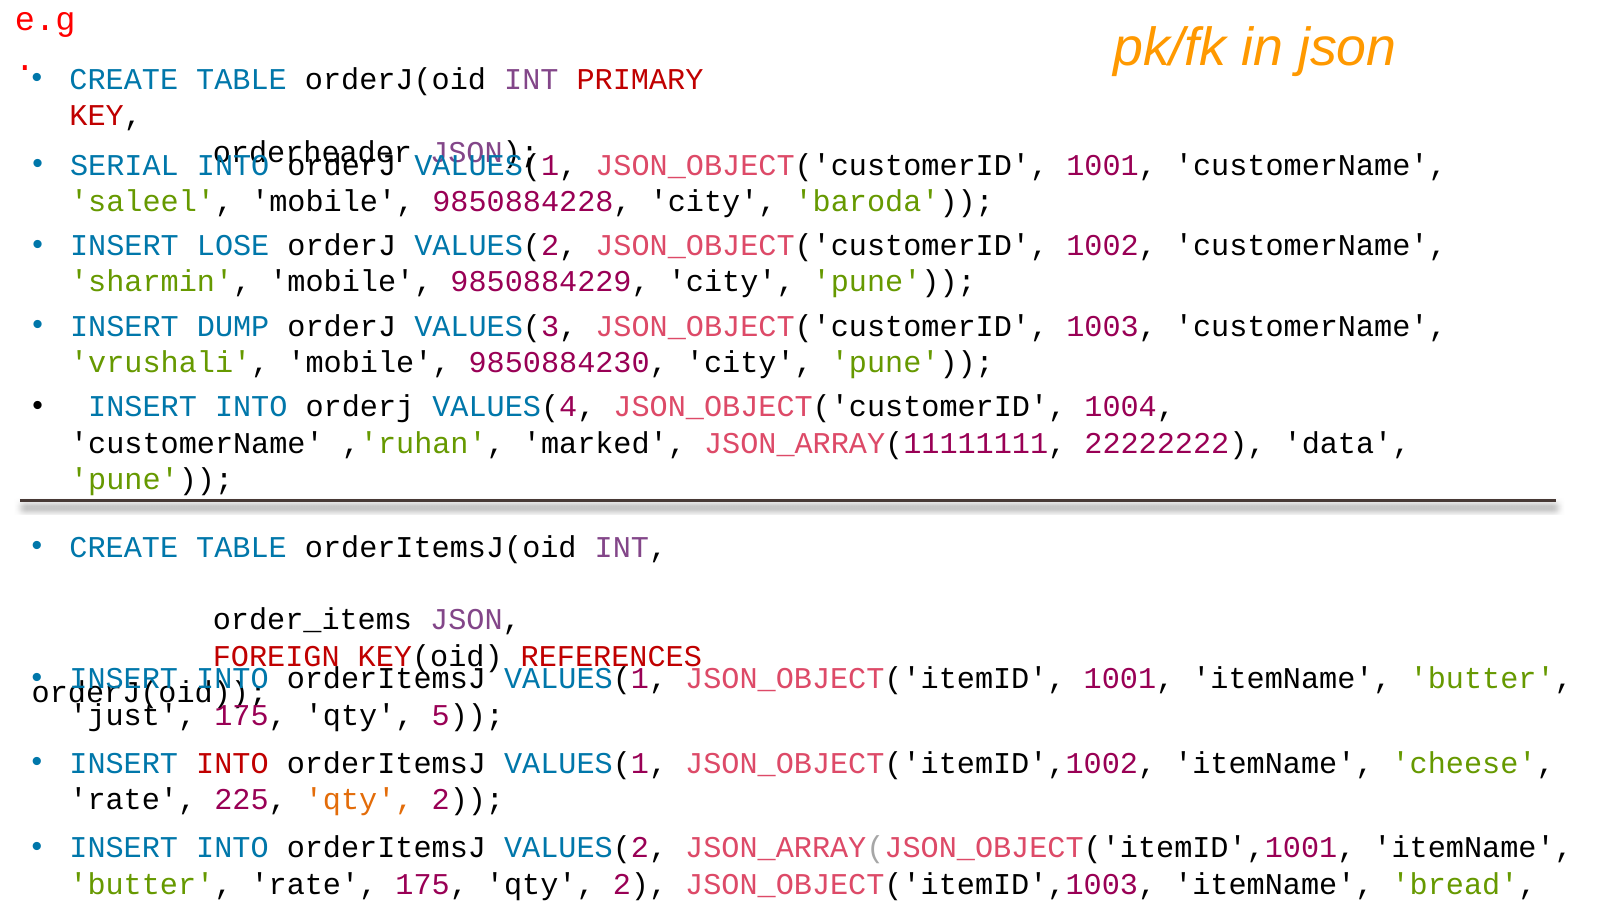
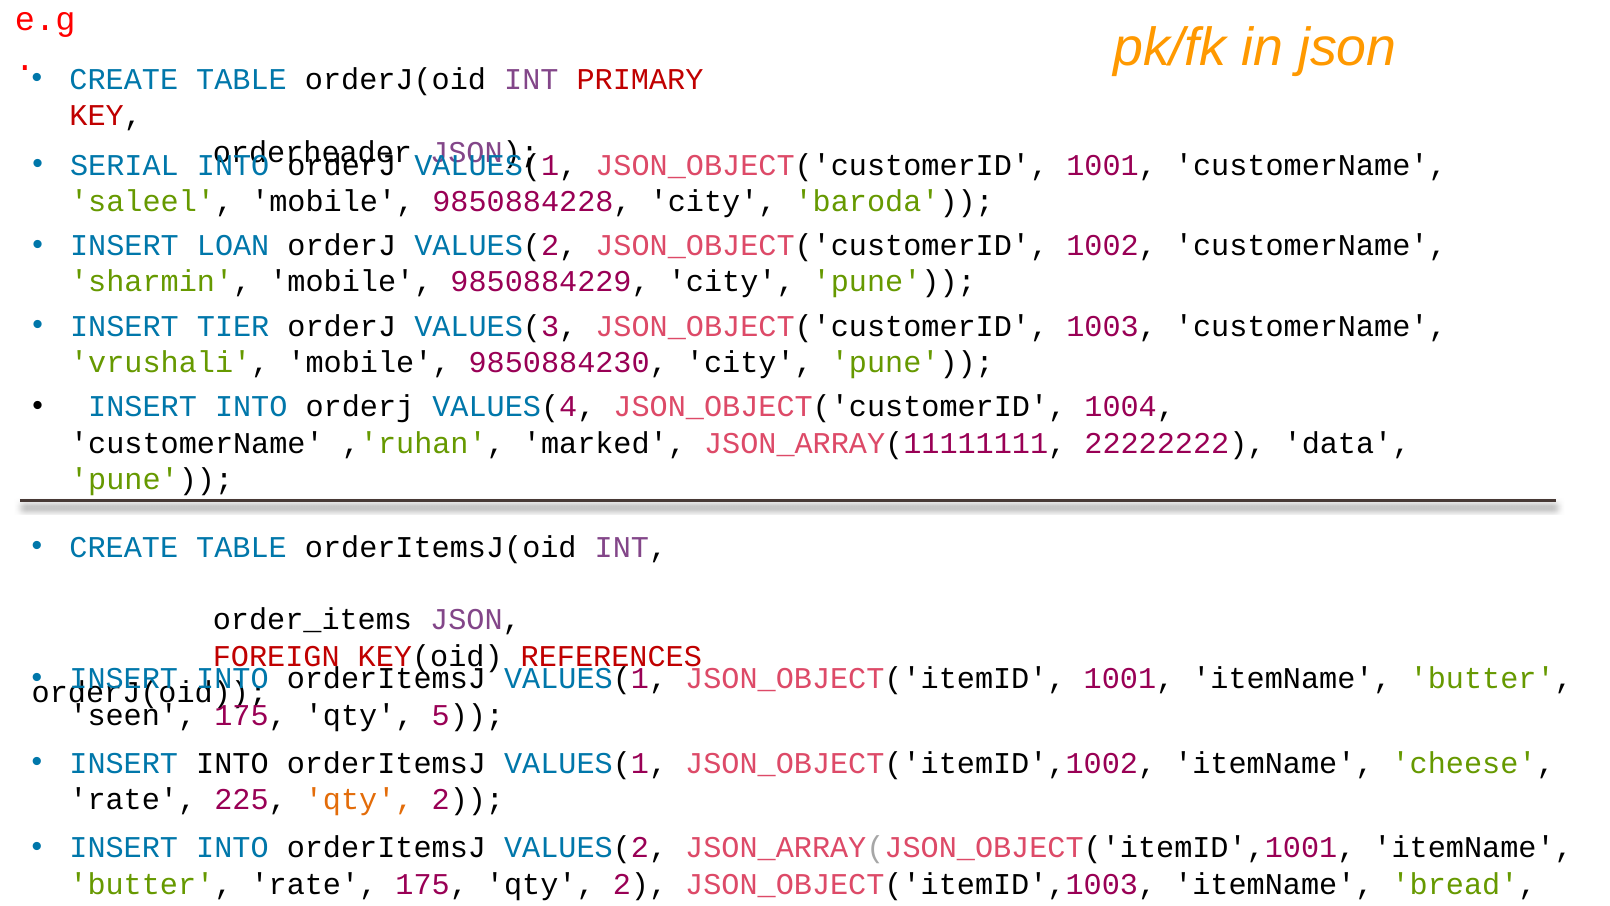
LOSE: LOSE -> LOAN
DUMP: DUMP -> TIER
just: just -> seen
INTO at (232, 763) colour: red -> black
